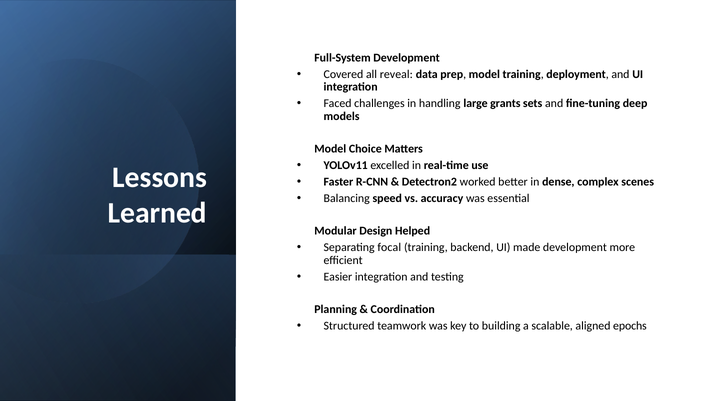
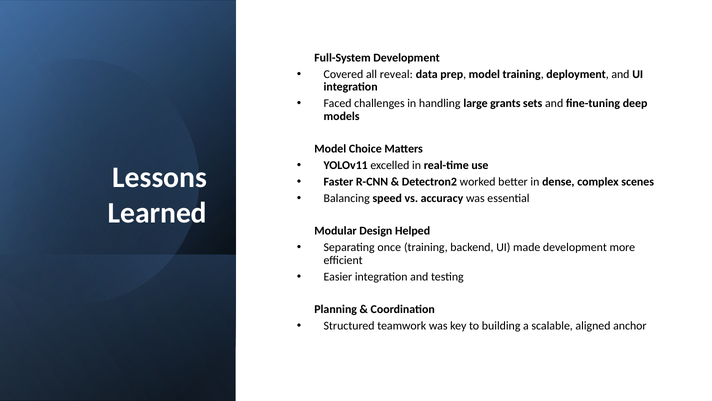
focal: focal -> once
epochs: epochs -> anchor
